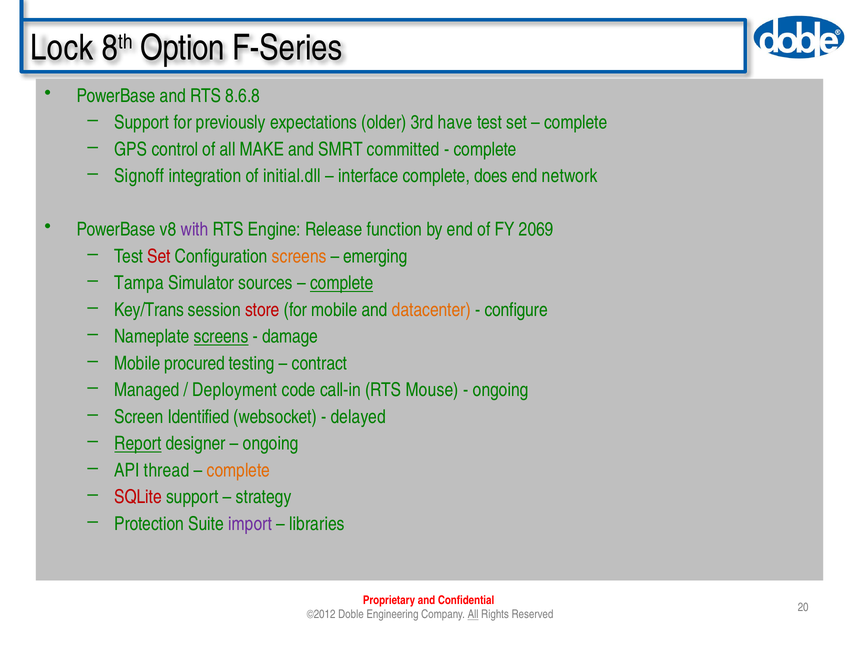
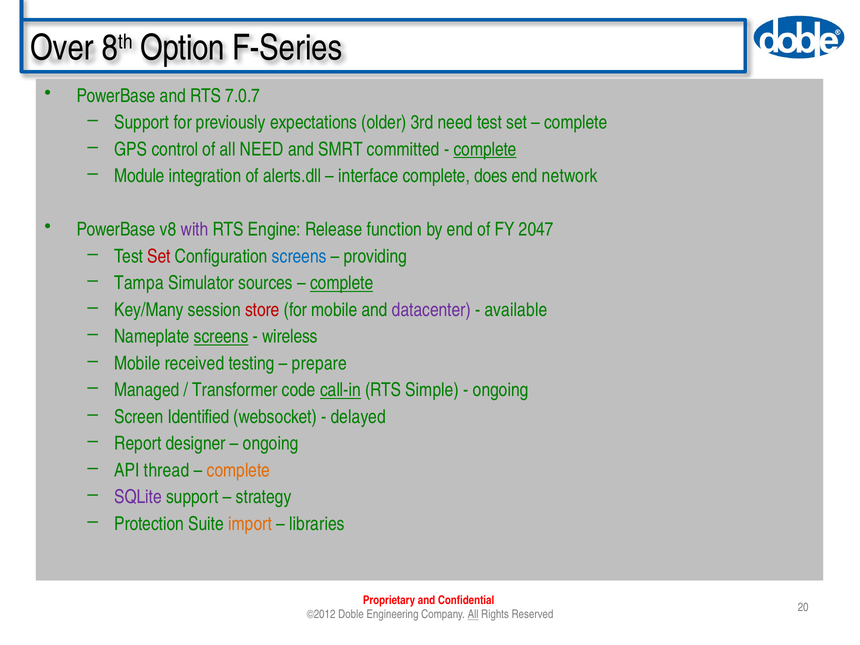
Lock: Lock -> Over
8.6.8: 8.6.8 -> 7.0.7
3rd have: have -> need
all MAKE: MAKE -> NEED
complete at (485, 149) underline: none -> present
Signoff: Signoff -> Module
initial.dll: initial.dll -> alerts.dll
2069: 2069 -> 2047
screens at (299, 256) colour: orange -> blue
emerging: emerging -> providing
Key/Trans: Key/Trans -> Key/Many
datacenter colour: orange -> purple
configure: configure -> available
damage: damage -> wireless
procured: procured -> received
contract: contract -> prepare
Deployment: Deployment -> Transformer
call-in underline: none -> present
Mouse: Mouse -> Simple
Report underline: present -> none
SQLite colour: red -> purple
import colour: purple -> orange
